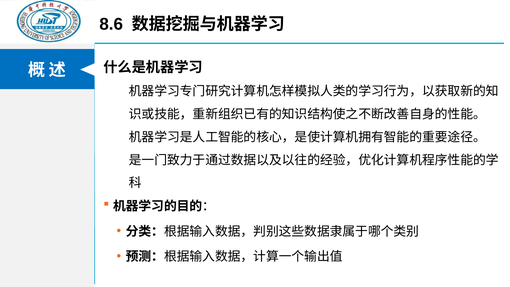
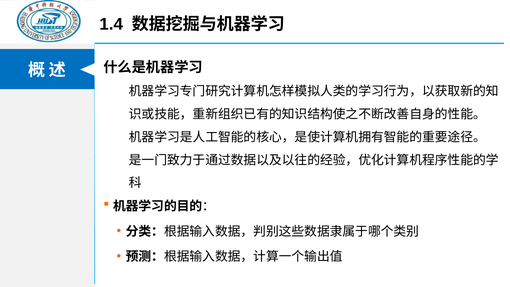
8.6: 8.6 -> 1.4
